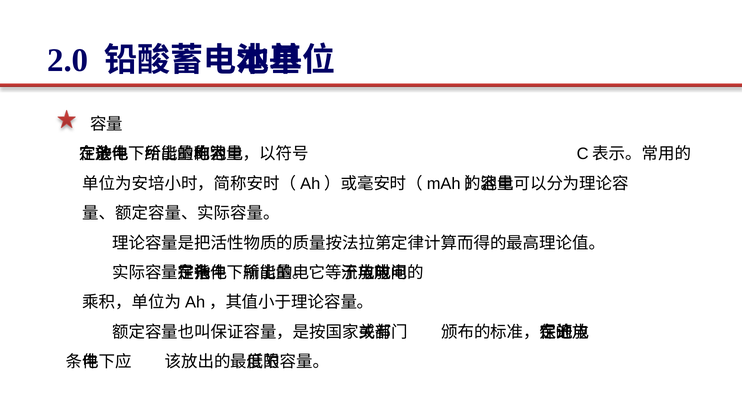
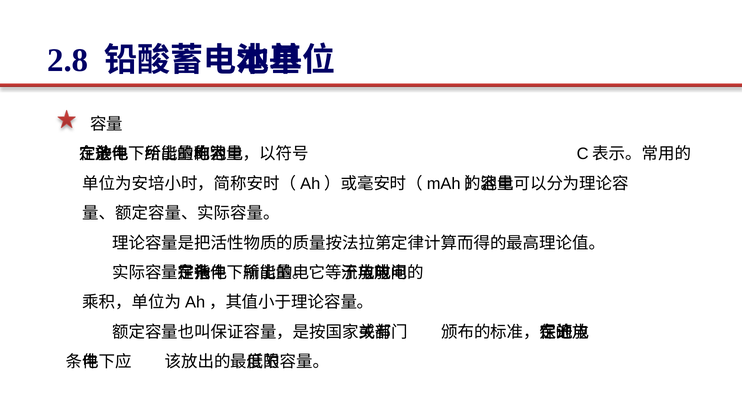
2.0: 2.0 -> 2.8
